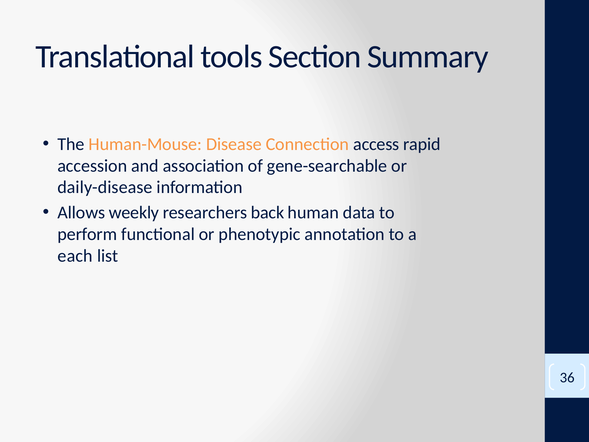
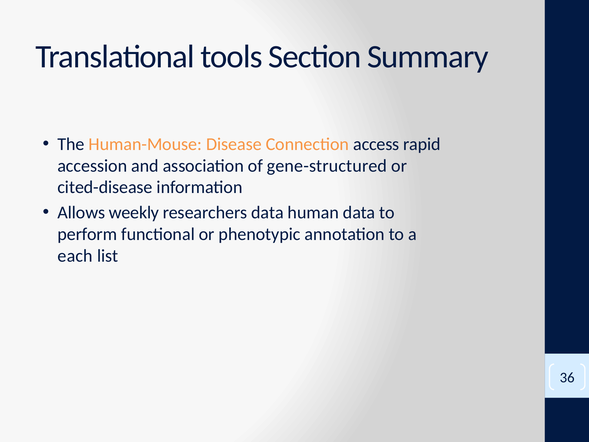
gene-searchable: gene-searchable -> gene-structured
daily-disease: daily-disease -> cited-disease
researchers back: back -> data
